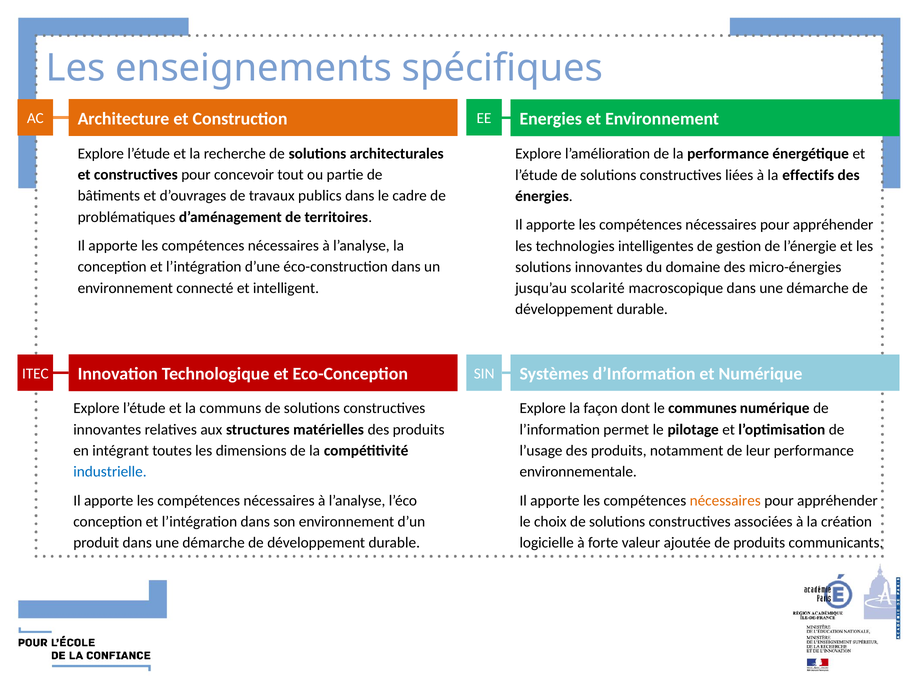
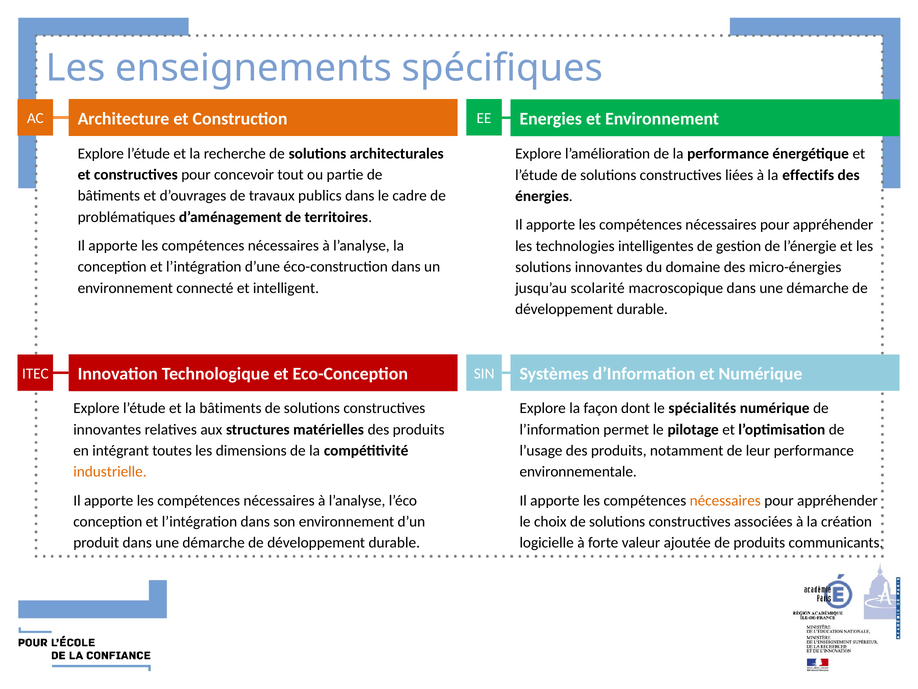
la communs: communs -> bâtiments
communes: communes -> spécialités
industrielle colour: blue -> orange
